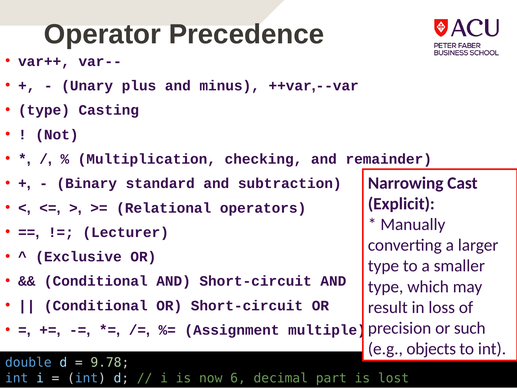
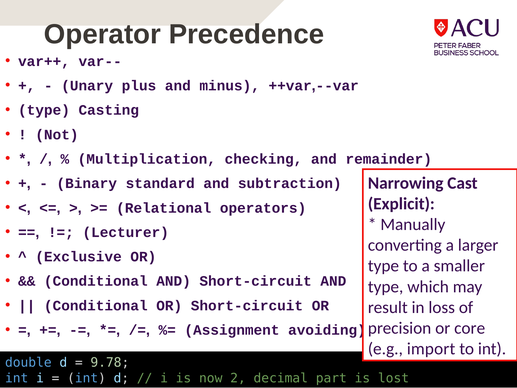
such: such -> core
multiple: multiple -> avoiding
objects: objects -> import
6: 6 -> 2
